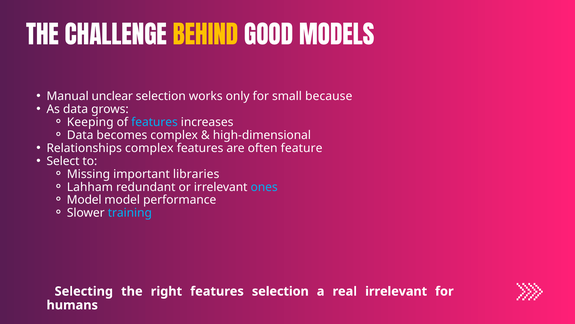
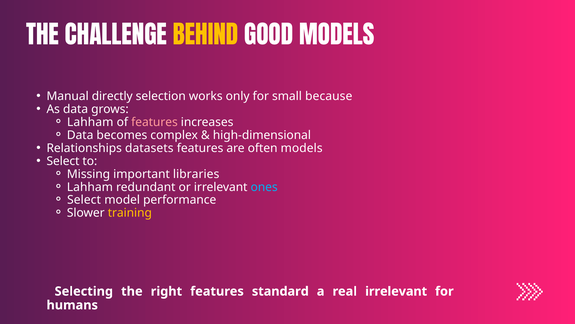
unclear: unclear -> directly
Keeping at (90, 122): Keeping -> Lahham
features at (154, 122) colour: light blue -> pink
Relationships complex: complex -> datasets
often feature: feature -> models
Model at (84, 200): Model -> Select
training colour: light blue -> yellow
features selection: selection -> standard
